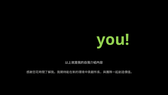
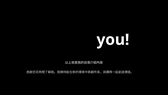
you colour: light green -> white
